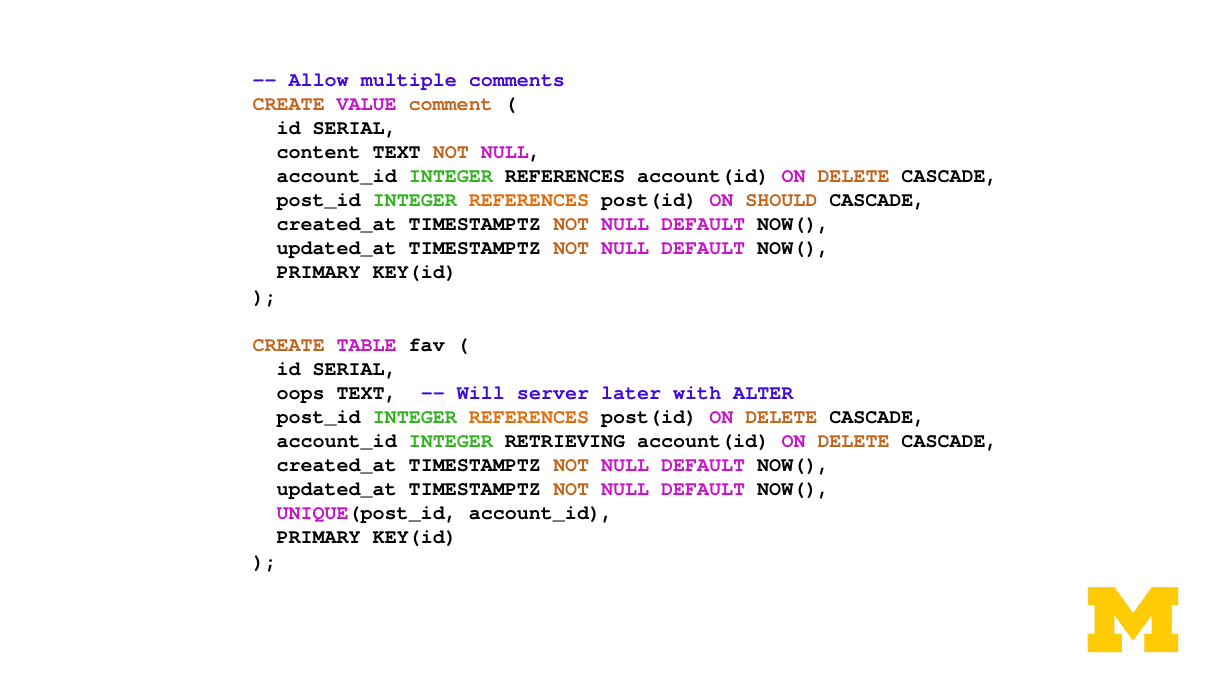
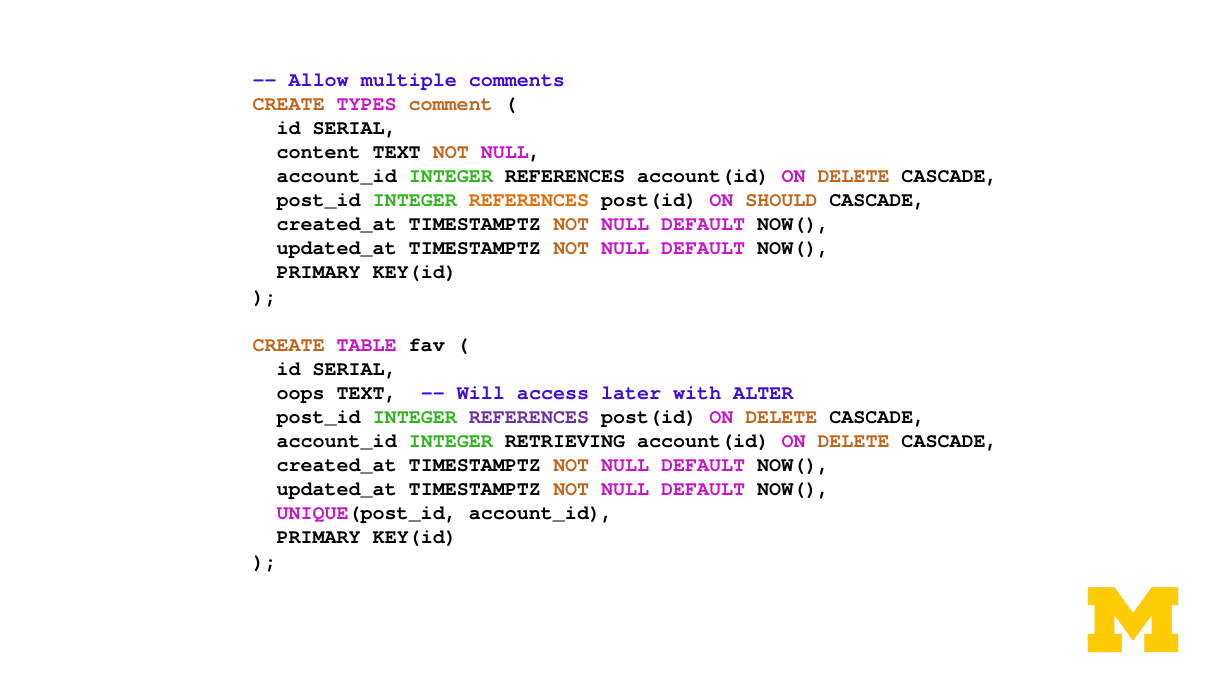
VALUE: VALUE -> TYPES
server: server -> access
REFERENCES at (529, 417) colour: orange -> purple
